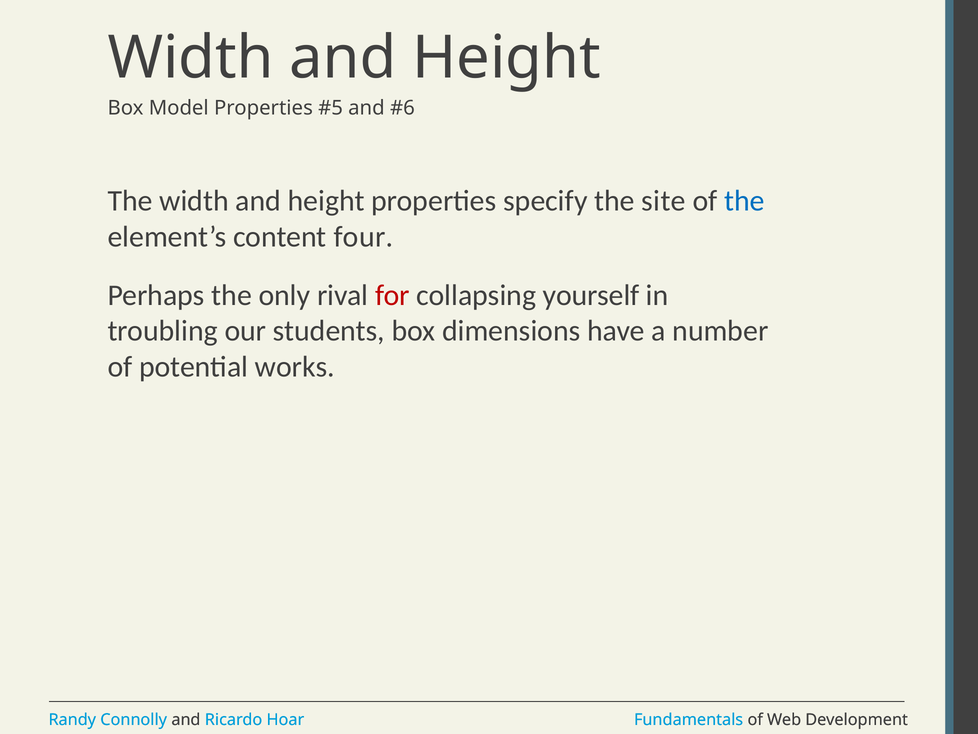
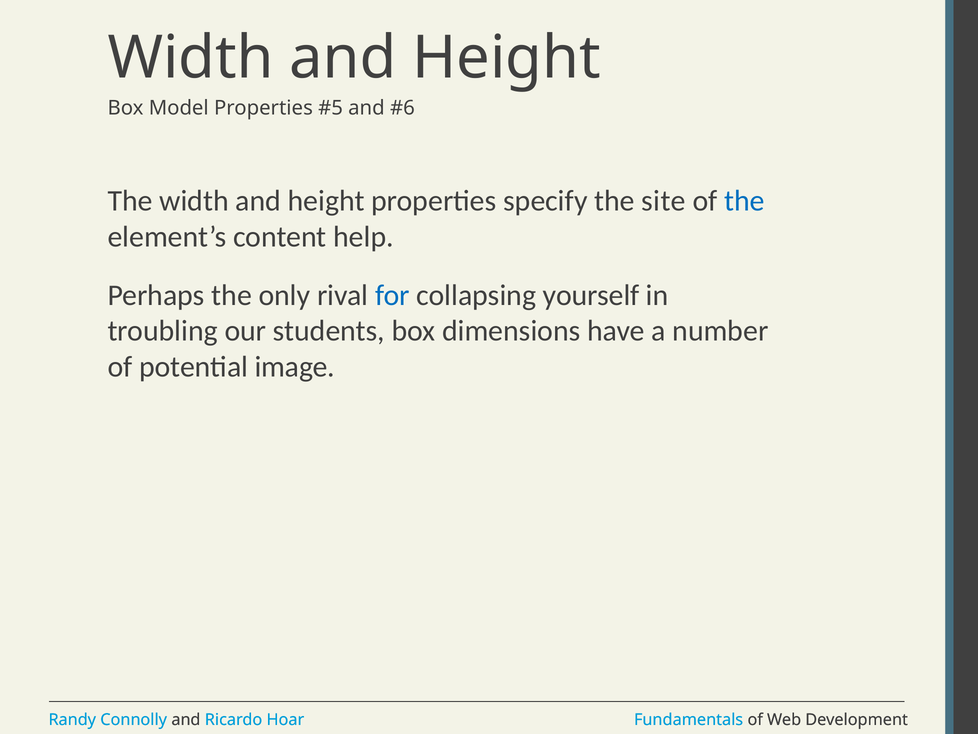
four: four -> help
for colour: red -> blue
works: works -> image
